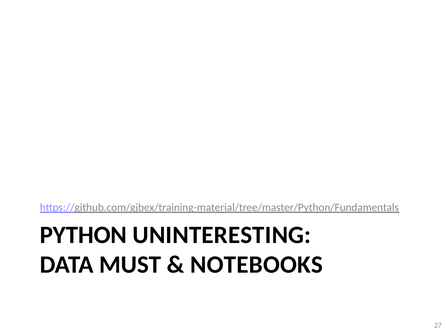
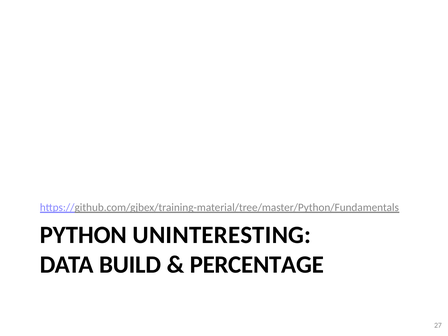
MUST: MUST -> BUILD
NOTEBOOKS: NOTEBOOKS -> PERCENTAGE
